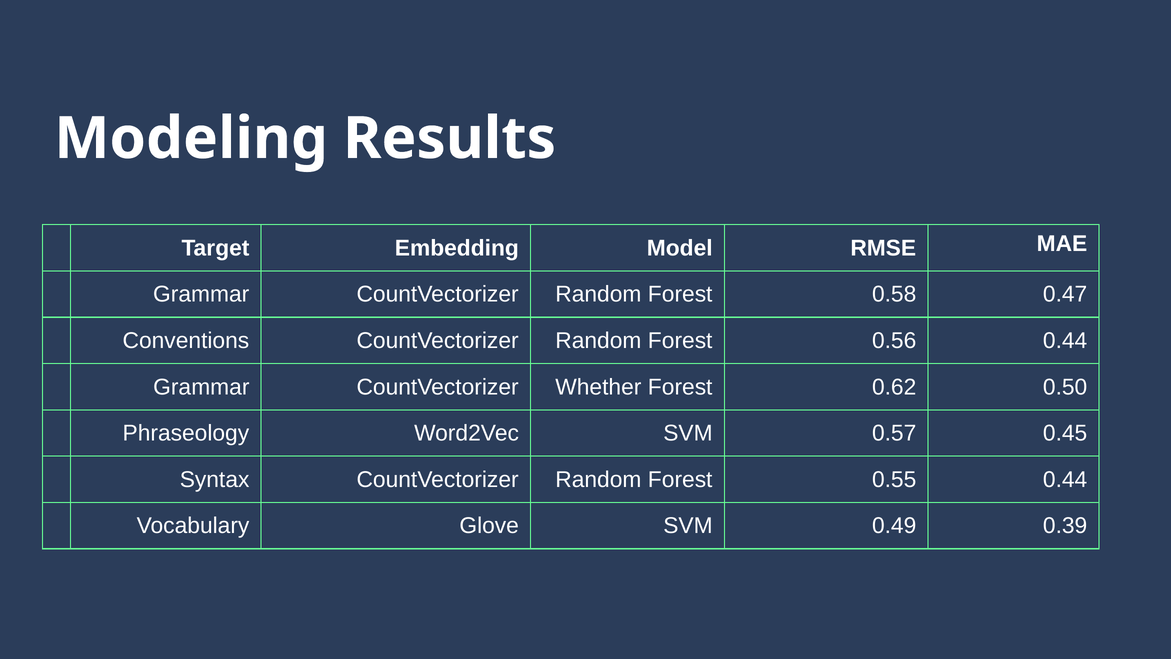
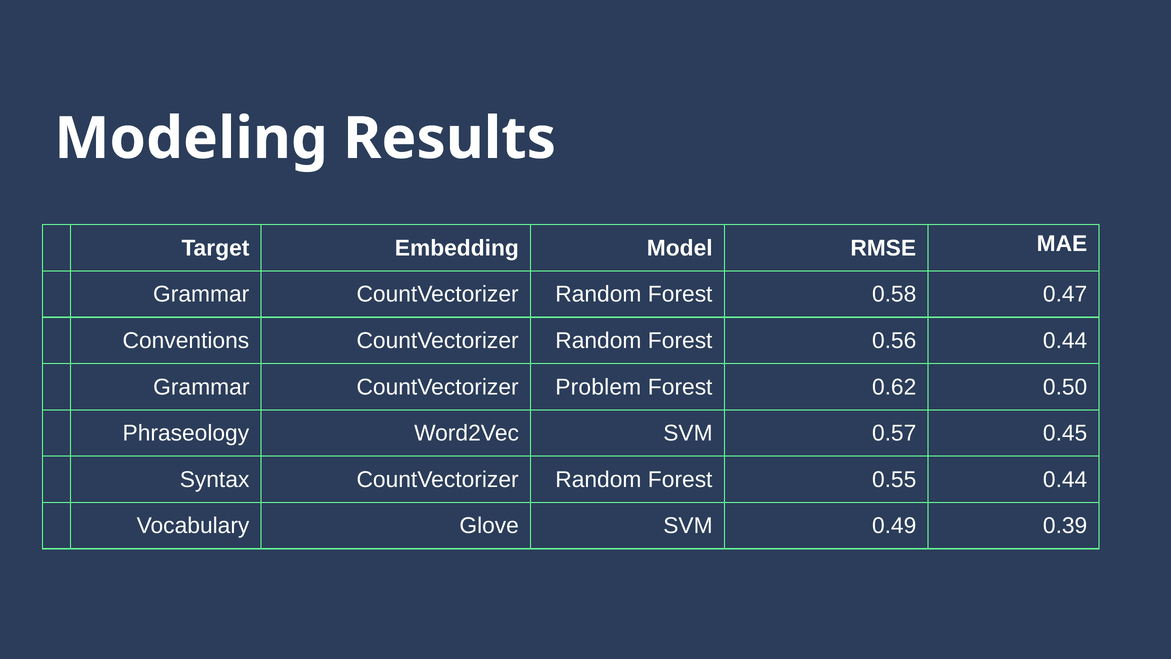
Whether: Whether -> Problem
